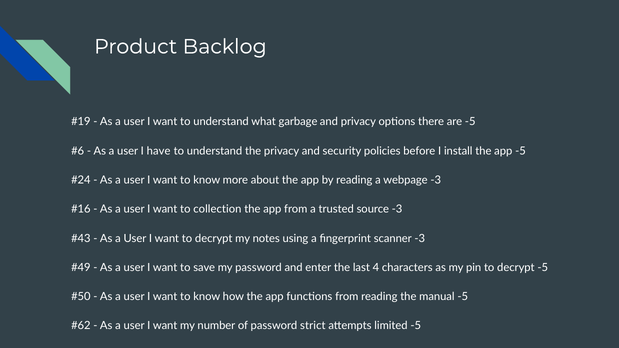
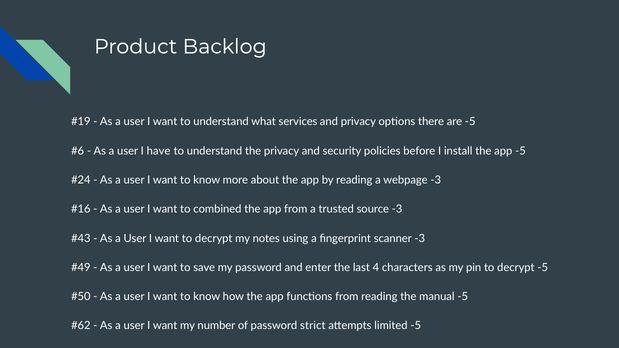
garbage: garbage -> services
collection: collection -> combined
